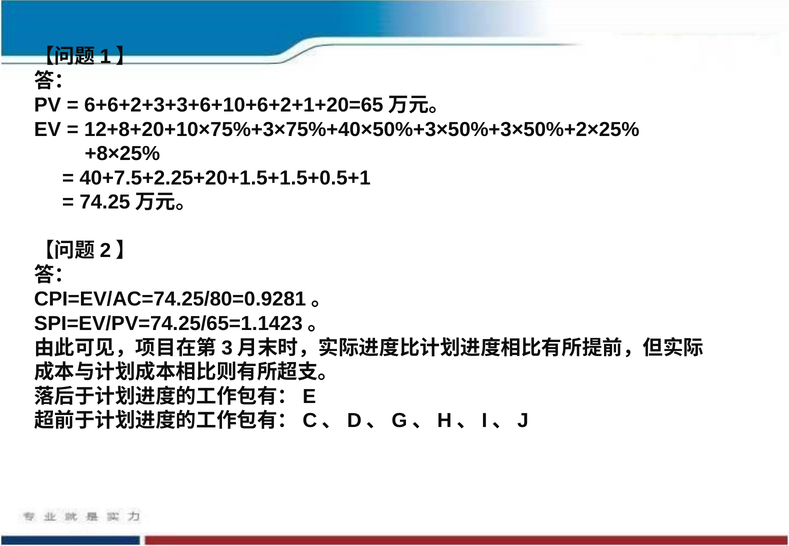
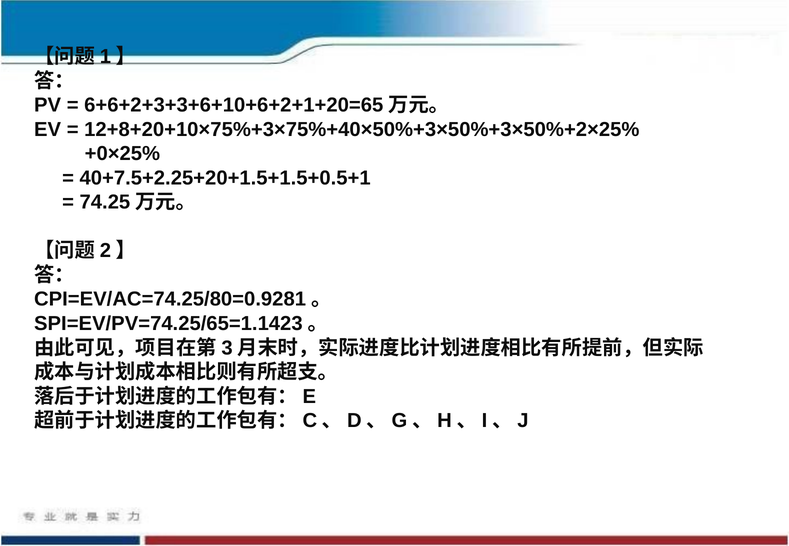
+8×25%: +8×25% -> +0×25%
